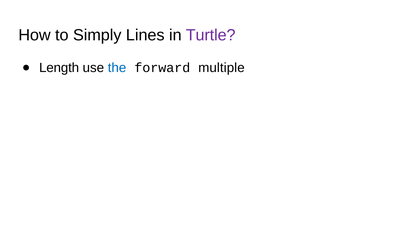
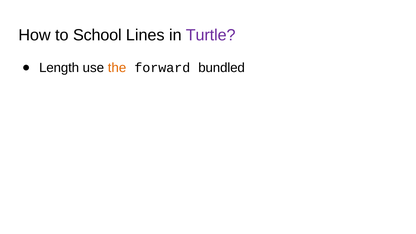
Simply: Simply -> School
the colour: blue -> orange
multiple: multiple -> bundled
